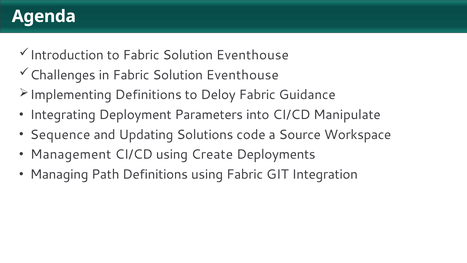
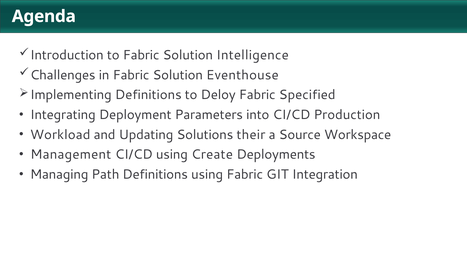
to Fabric Solution Eventhouse: Eventhouse -> Intelligence
Guidance: Guidance -> Specified
Manipulate: Manipulate -> Production
Sequence: Sequence -> Workload
code: code -> their
